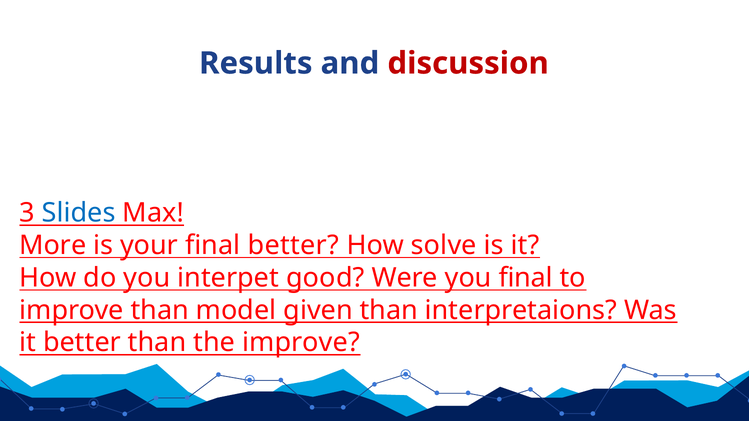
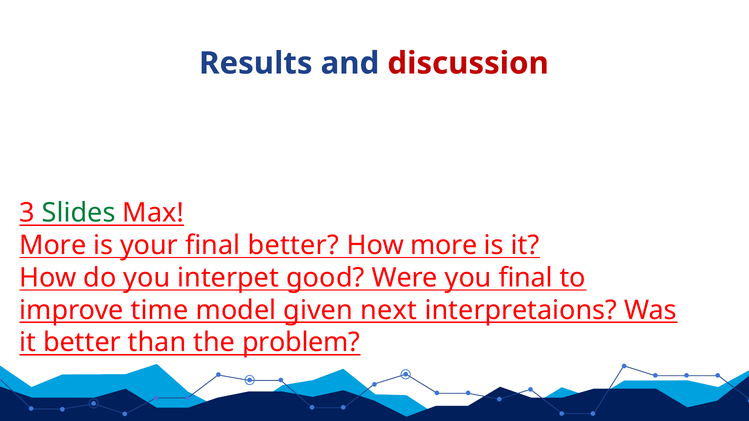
Slides colour: blue -> green
How solve: solve -> more
improve than: than -> time
given than: than -> next
the improve: improve -> problem
